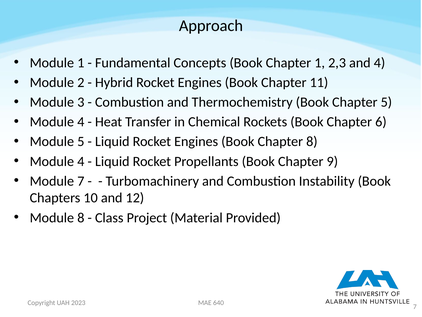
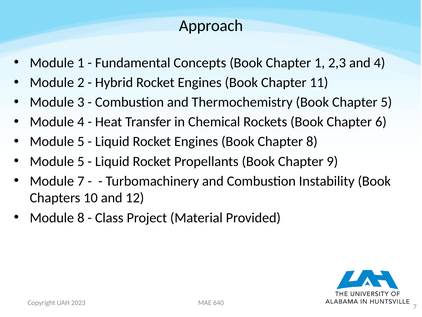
4 at (81, 161): 4 -> 5
